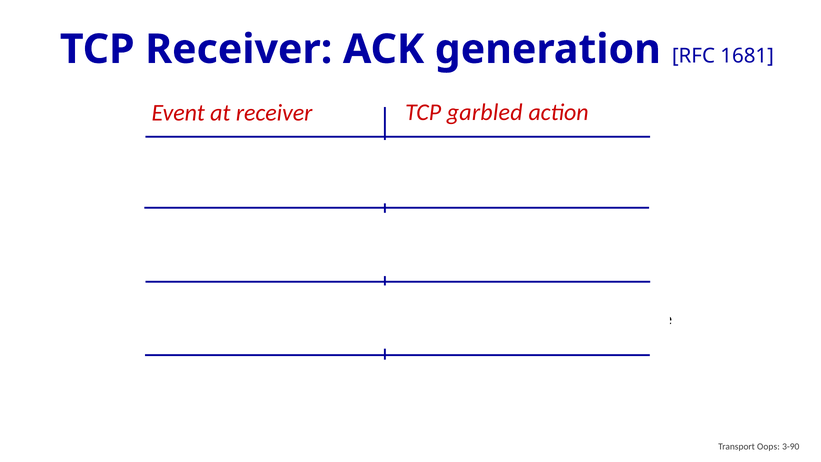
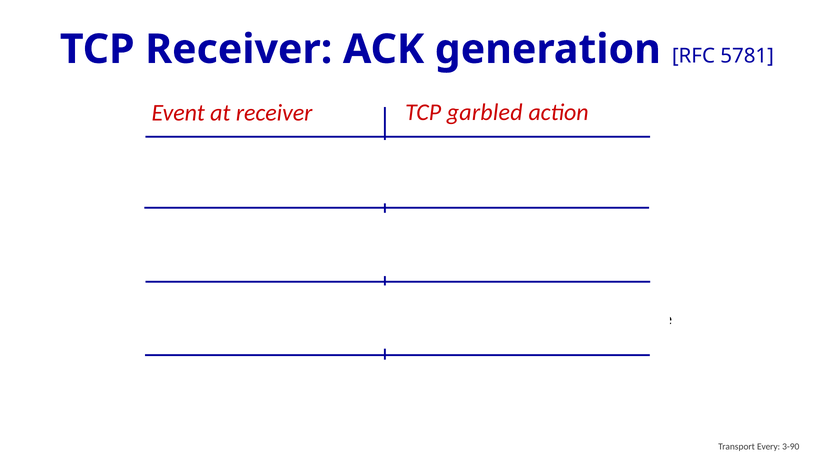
1681: 1681 -> 5781
Oops: Oops -> Every
